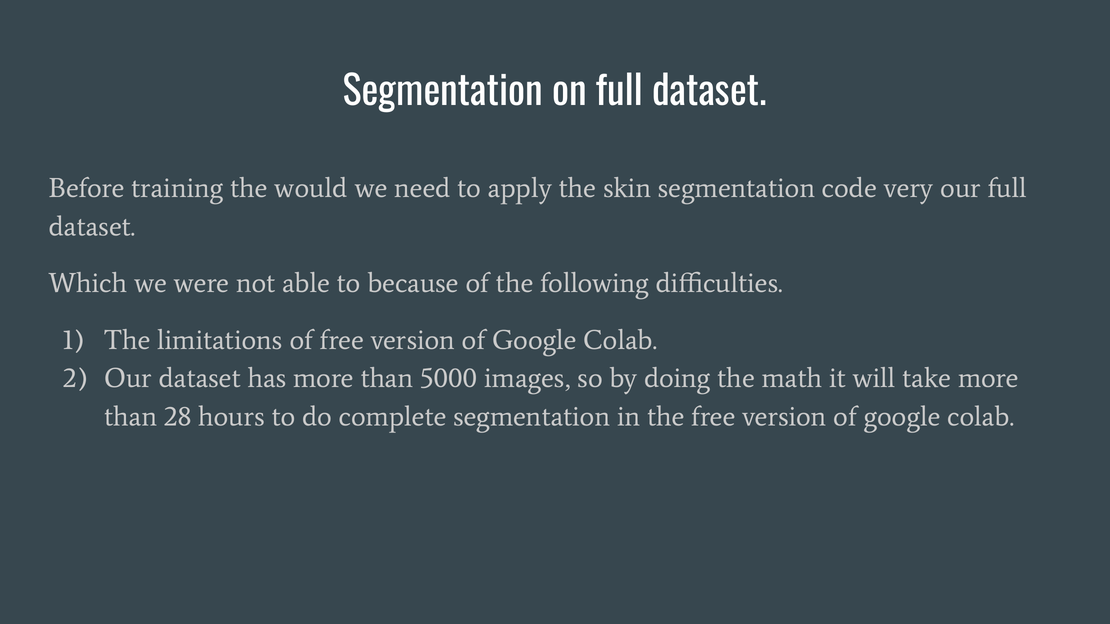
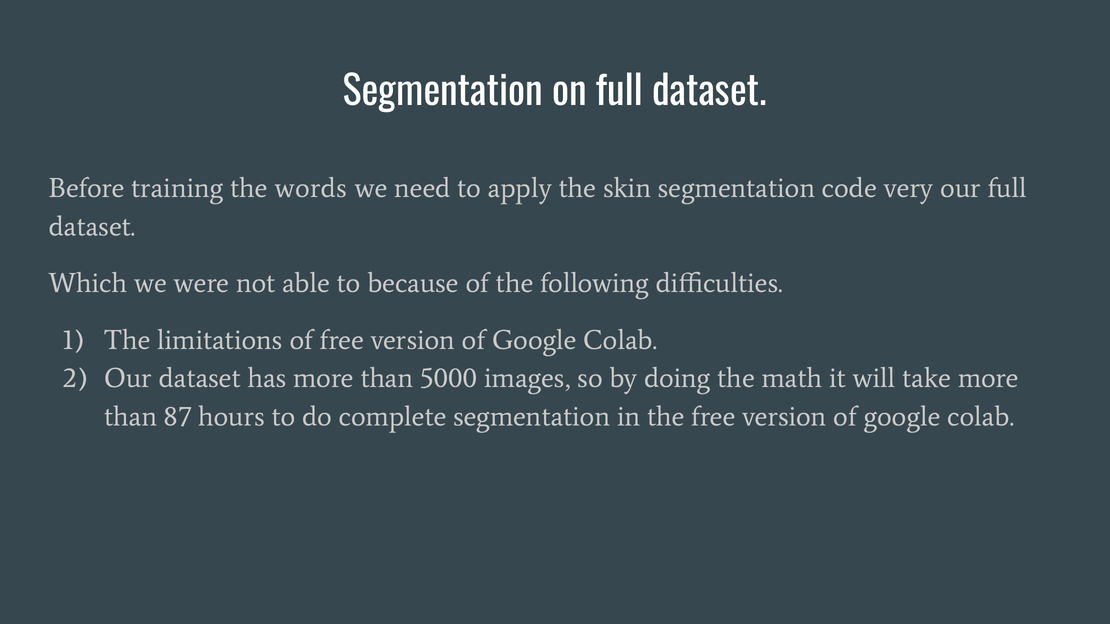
would: would -> words
28: 28 -> 87
